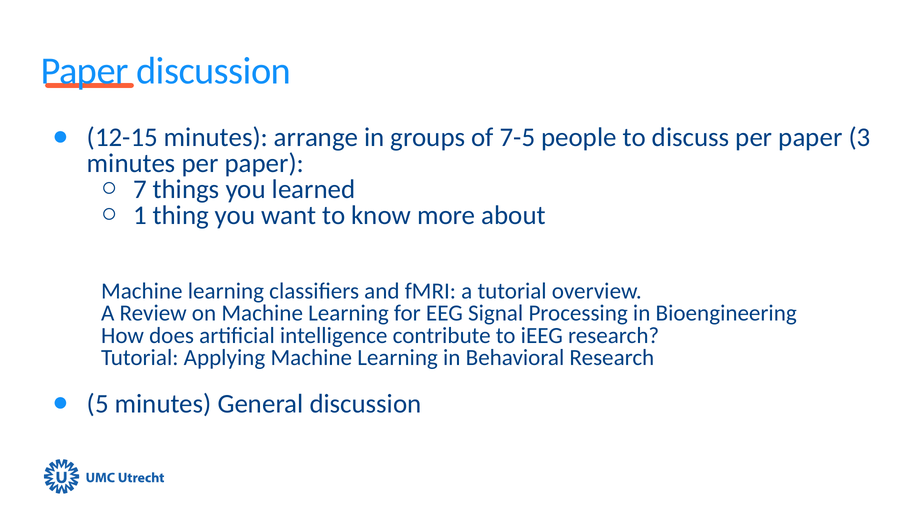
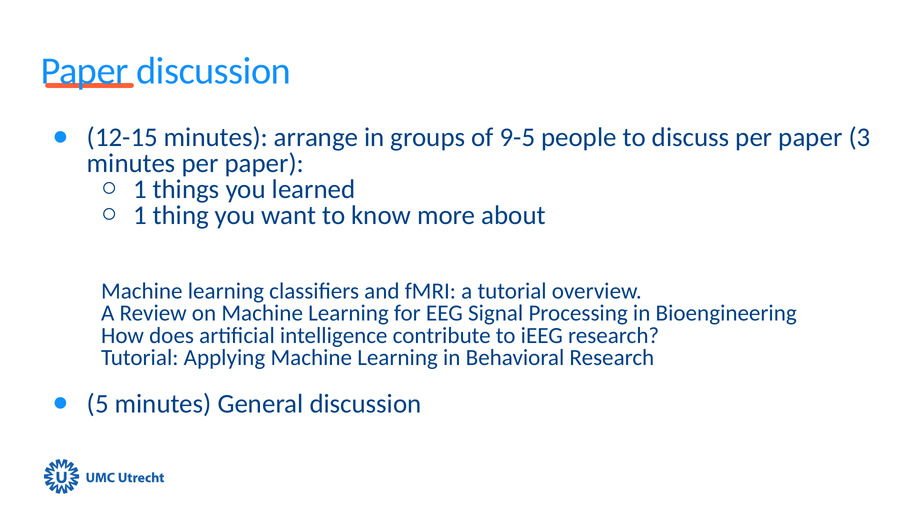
7-5: 7-5 -> 9-5
7 at (140, 189): 7 -> 1
